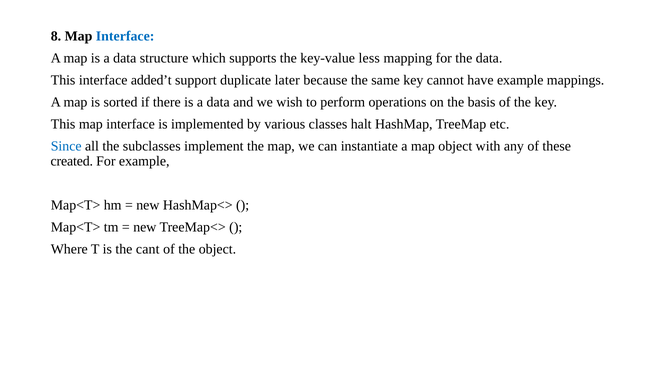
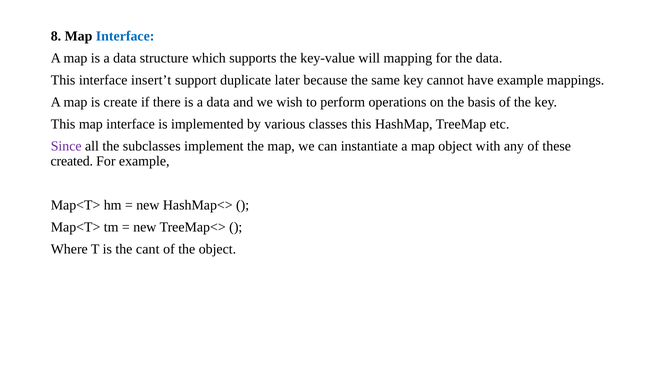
less: less -> will
added’t: added’t -> insert’t
sorted: sorted -> create
classes halt: halt -> this
Since colour: blue -> purple
